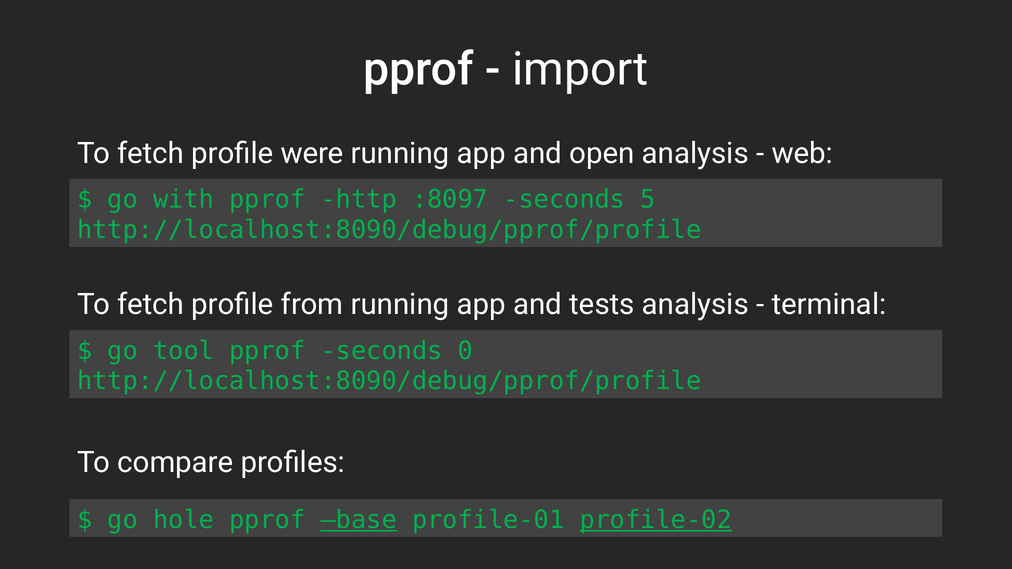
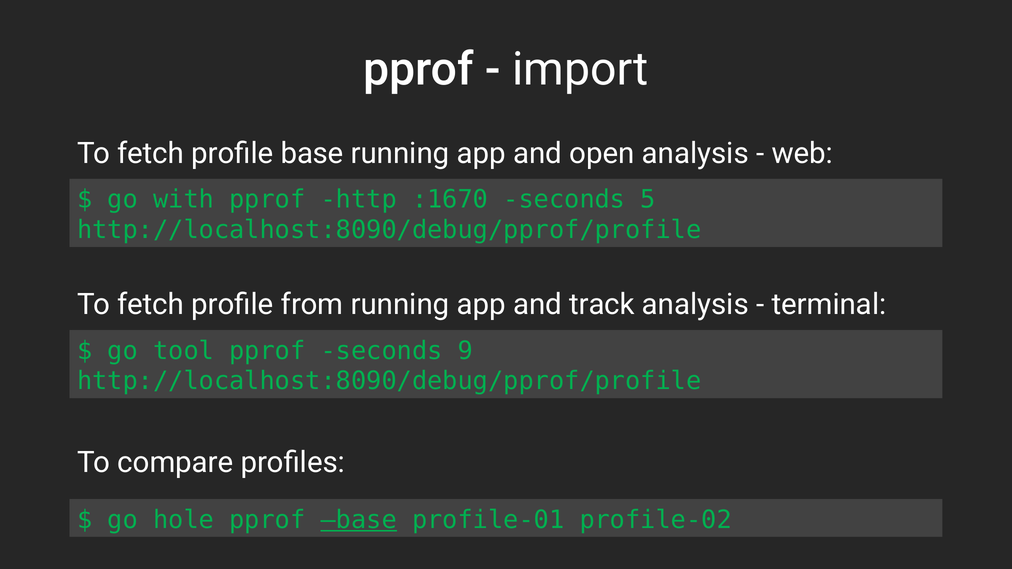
profile were: were -> base
:8097: :8097 -> :1670
tests: tests -> track
0: 0 -> 9
profile-02 underline: present -> none
